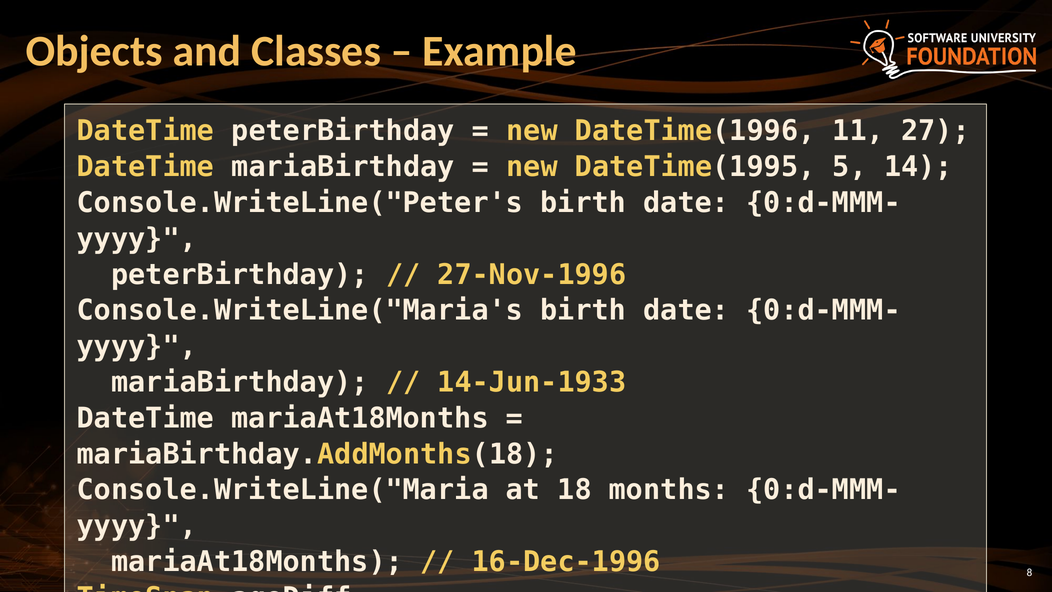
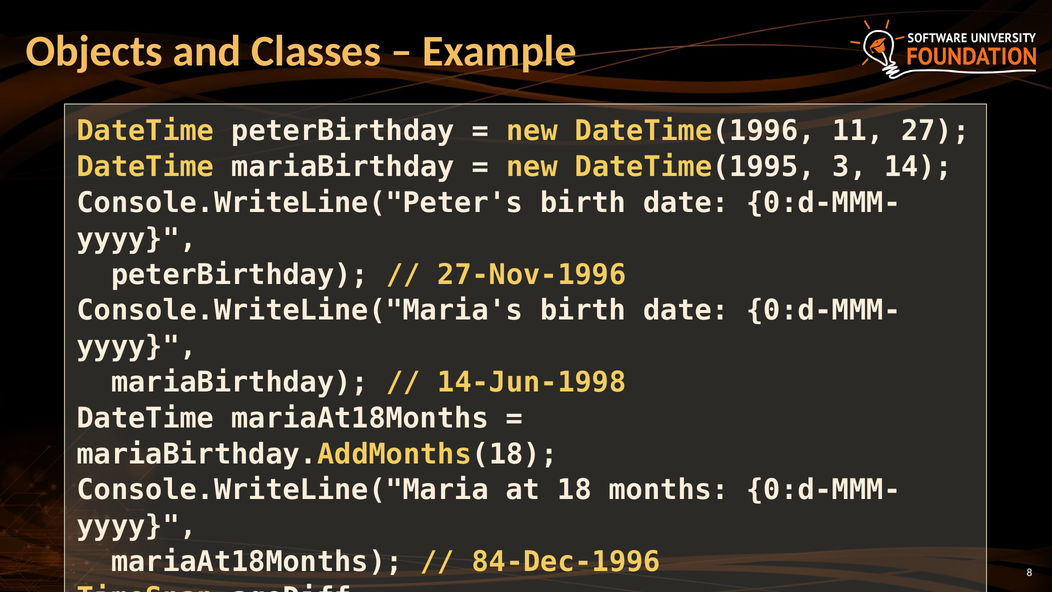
5: 5 -> 3
14-Jun-1933: 14-Jun-1933 -> 14-Jun-1998
16-Dec-1996: 16-Dec-1996 -> 84-Dec-1996
